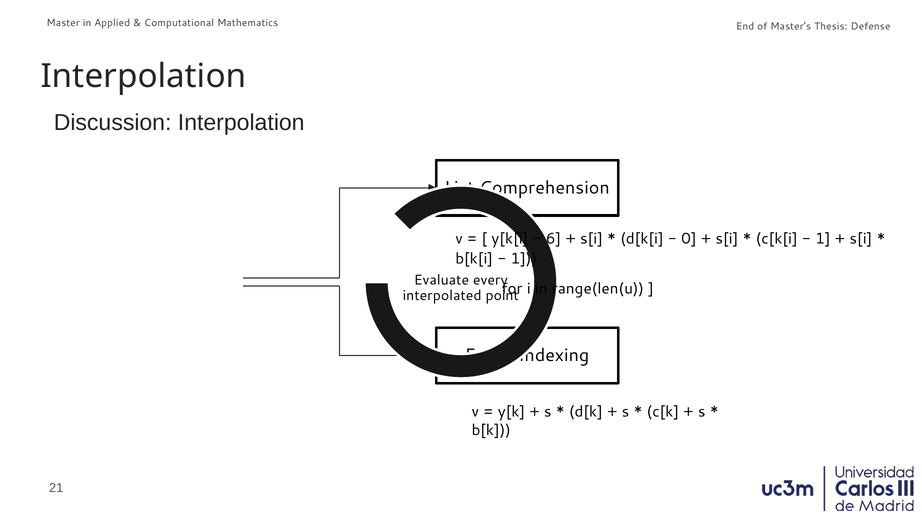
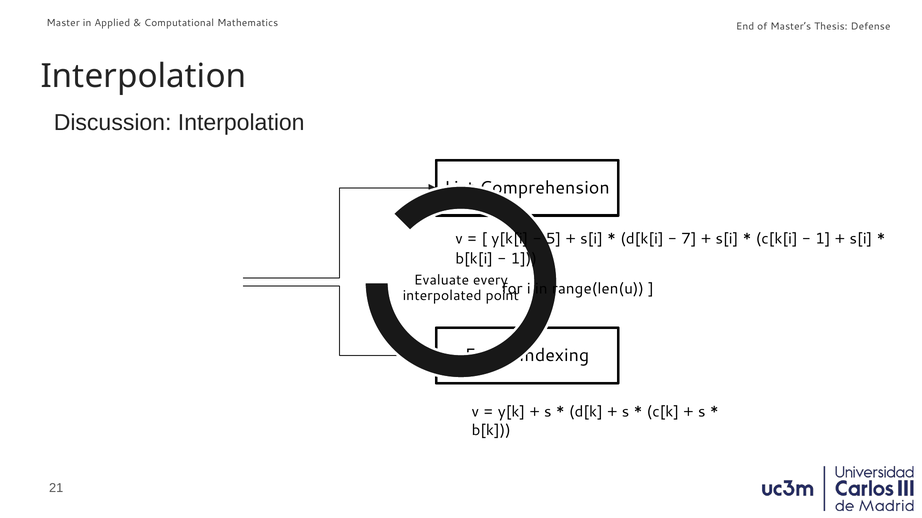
6: 6 -> 5
0: 0 -> 7
